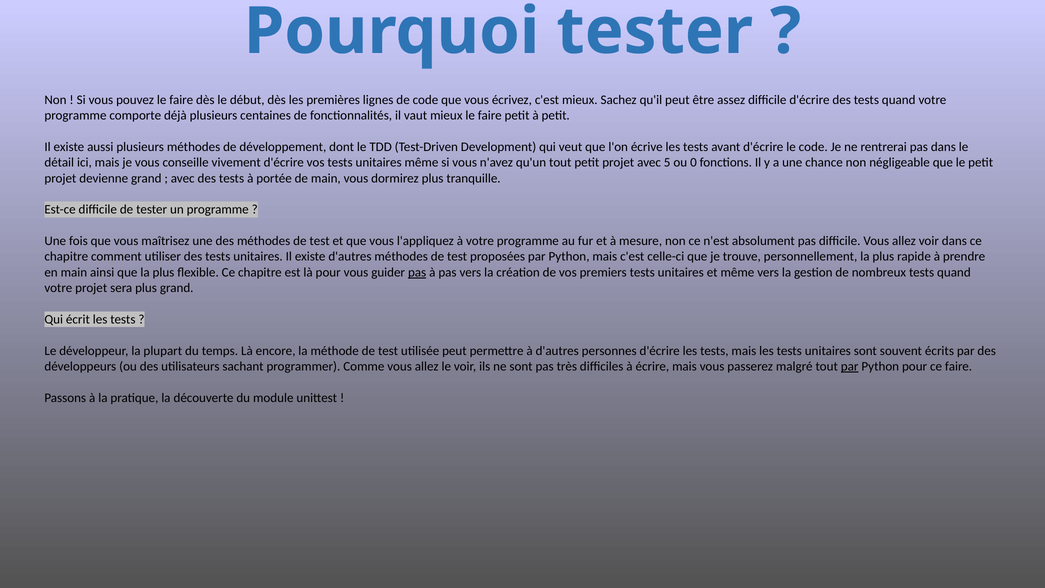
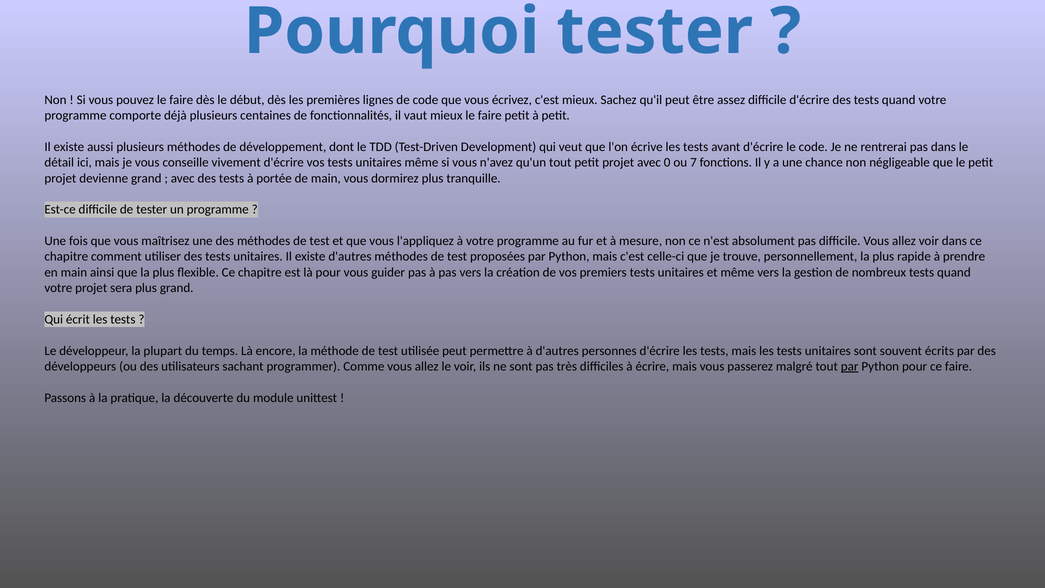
5: 5 -> 0
0: 0 -> 7
pas at (417, 272) underline: present -> none
